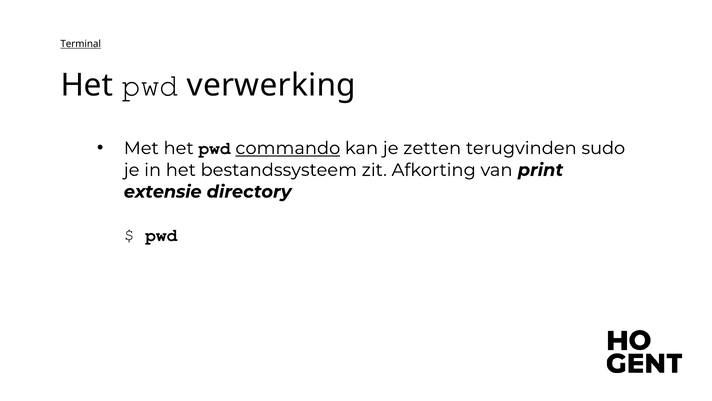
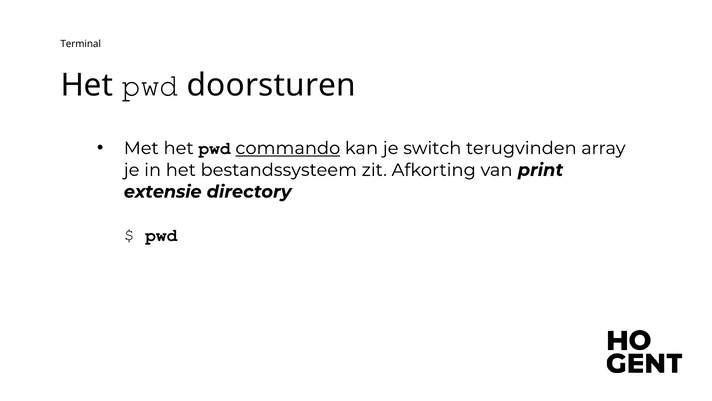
Terminal underline: present -> none
verwerking: verwerking -> doorsturen
zetten: zetten -> switch
sudo: sudo -> array
